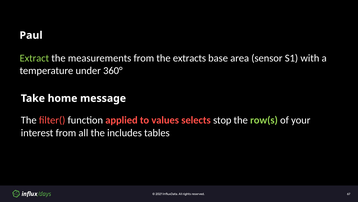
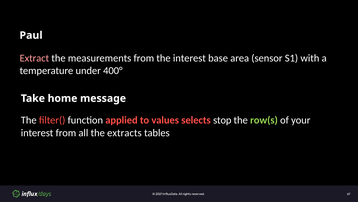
Extract colour: light green -> pink
the extracts: extracts -> interest
360°: 360° -> 400°
includes: includes -> extracts
